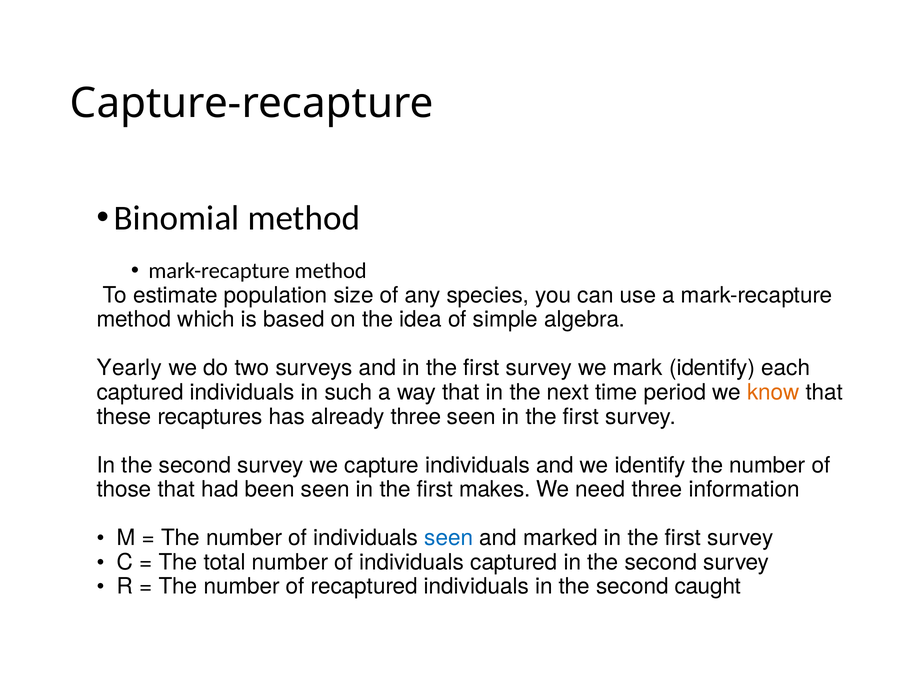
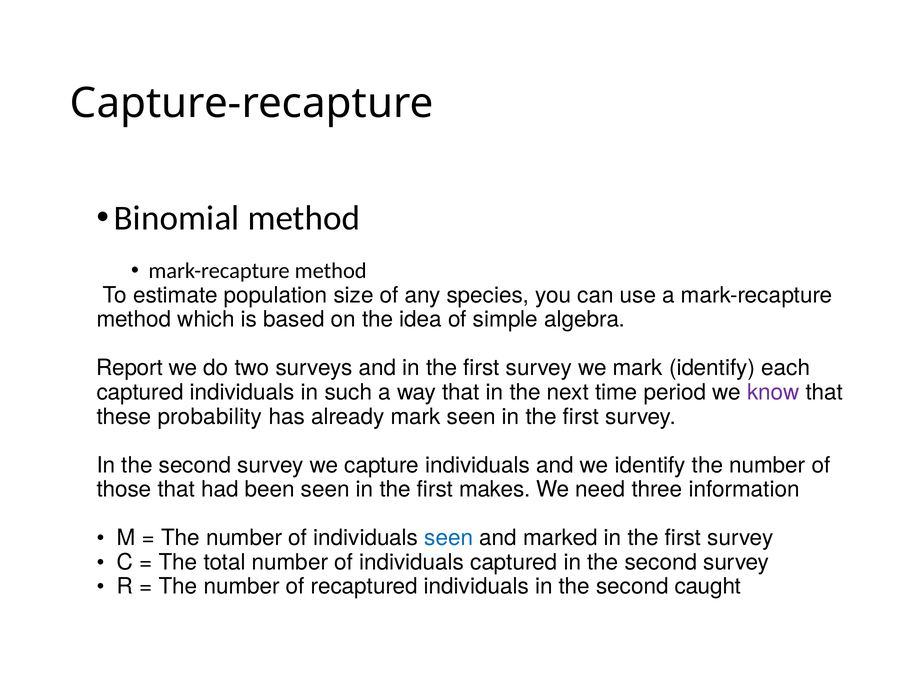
Yearly: Yearly -> Report
know colour: orange -> purple
recaptures: recaptures -> probability
already three: three -> mark
